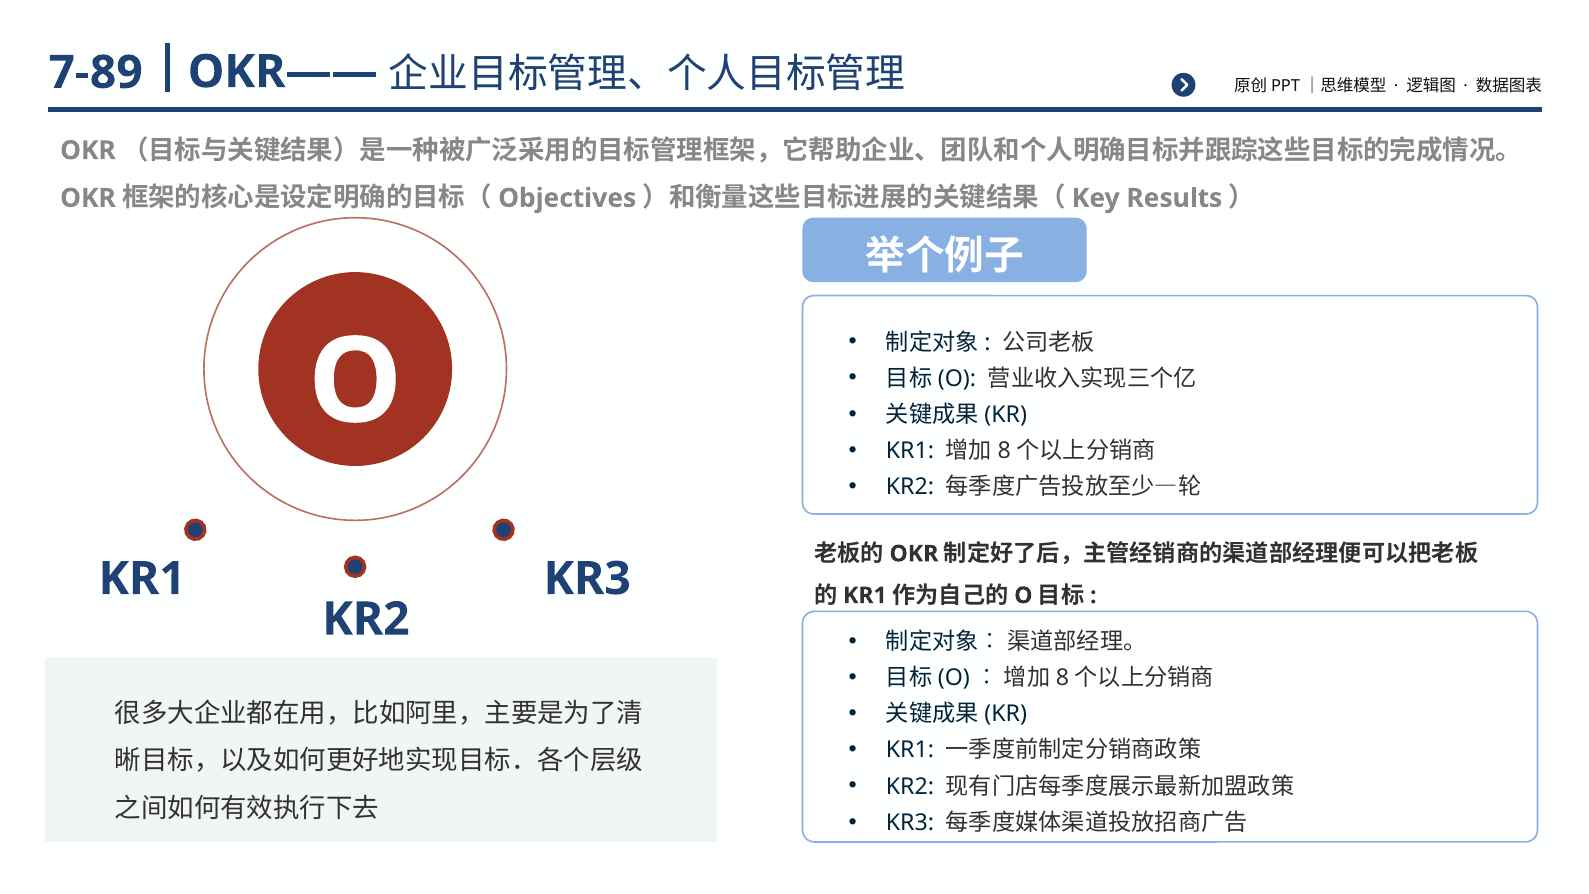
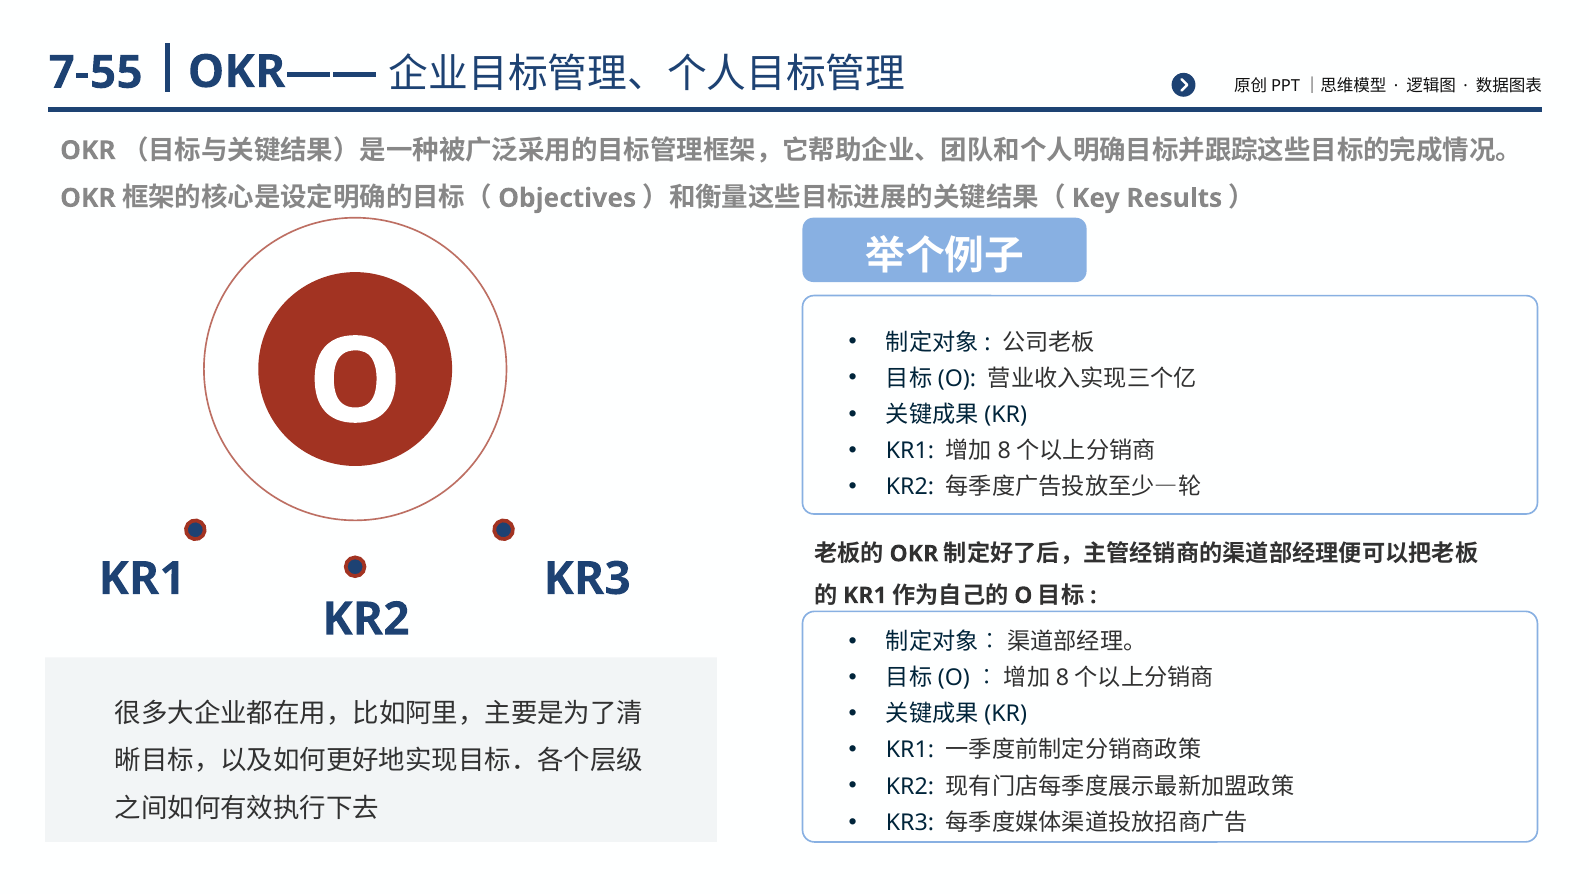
7-89: 7-89 -> 7-55
